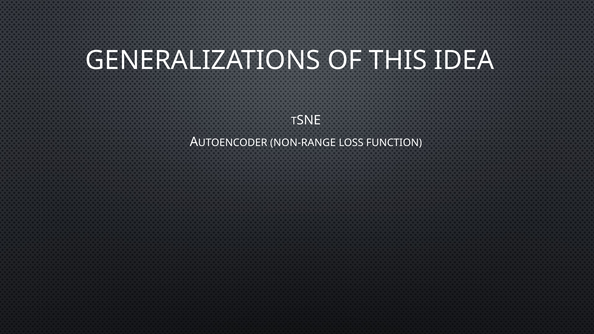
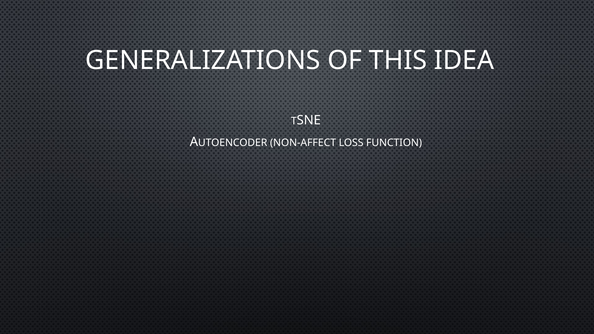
NON-RANGE: NON-RANGE -> NON-AFFECT
